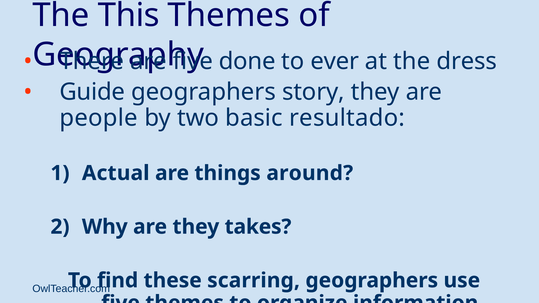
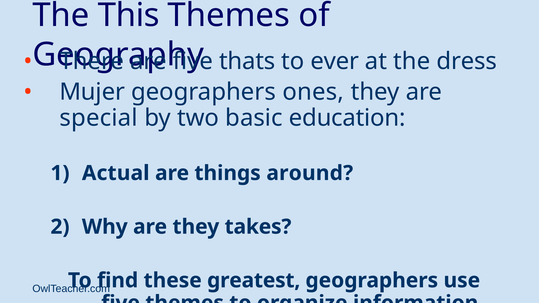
done: done -> thats
Guide: Guide -> Mujer
story: story -> ones
people: people -> special
resultado: resultado -> education
scarring: scarring -> greatest
